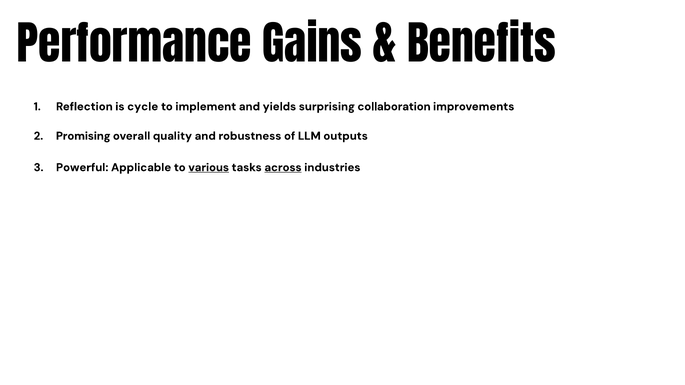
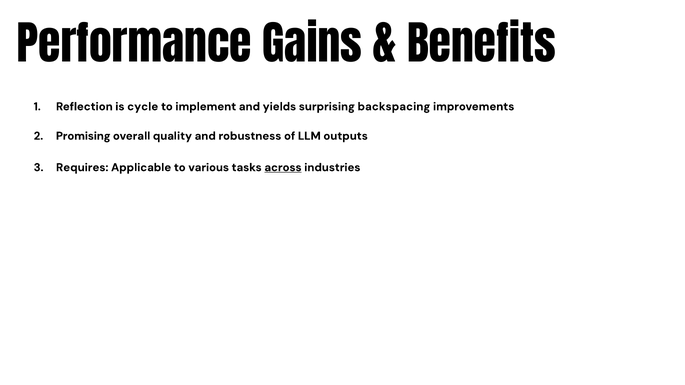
collaboration: collaboration -> backspacing
Powerful: Powerful -> Requires
various underline: present -> none
